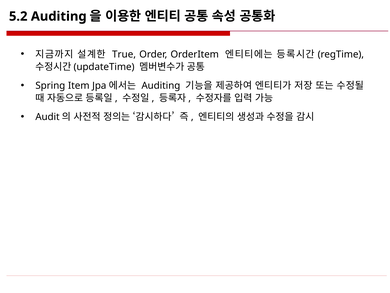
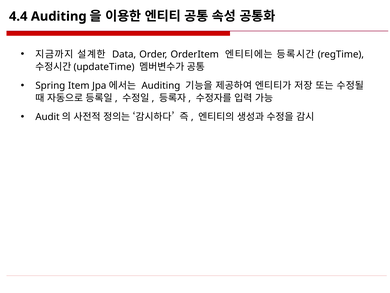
5.2: 5.2 -> 4.4
True: True -> Data
